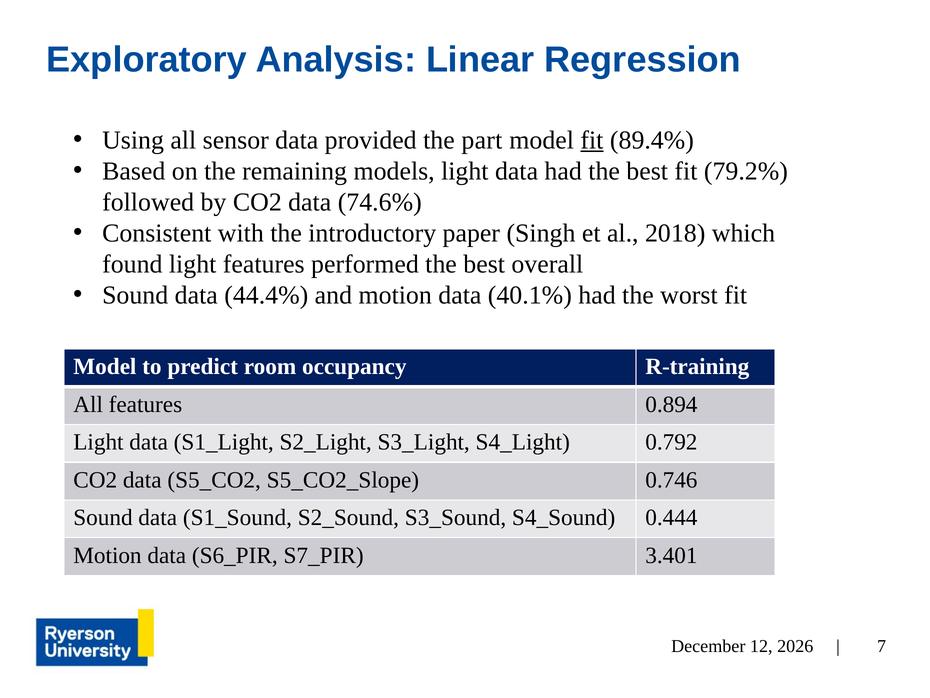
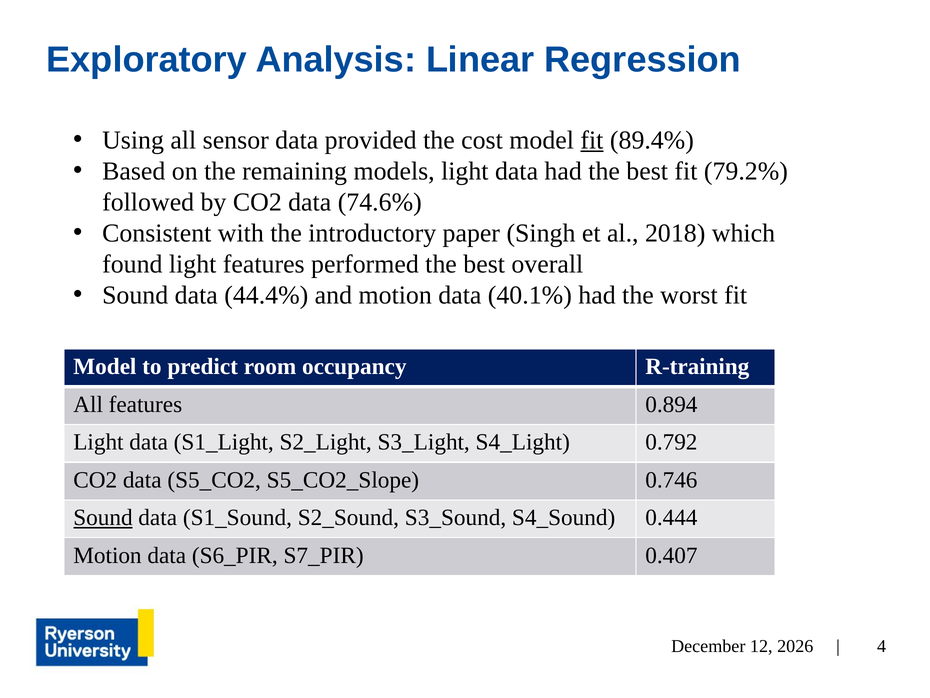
part: part -> cost
Sound at (103, 517) underline: none -> present
3.401: 3.401 -> 0.407
7: 7 -> 4
